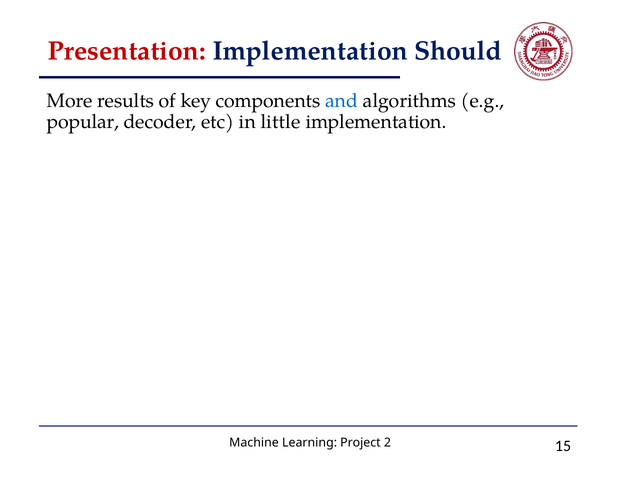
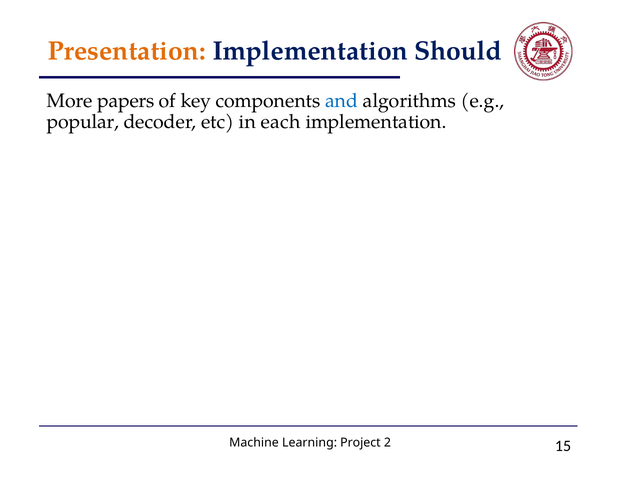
Presentation colour: red -> orange
results: results -> papers
little: little -> each
